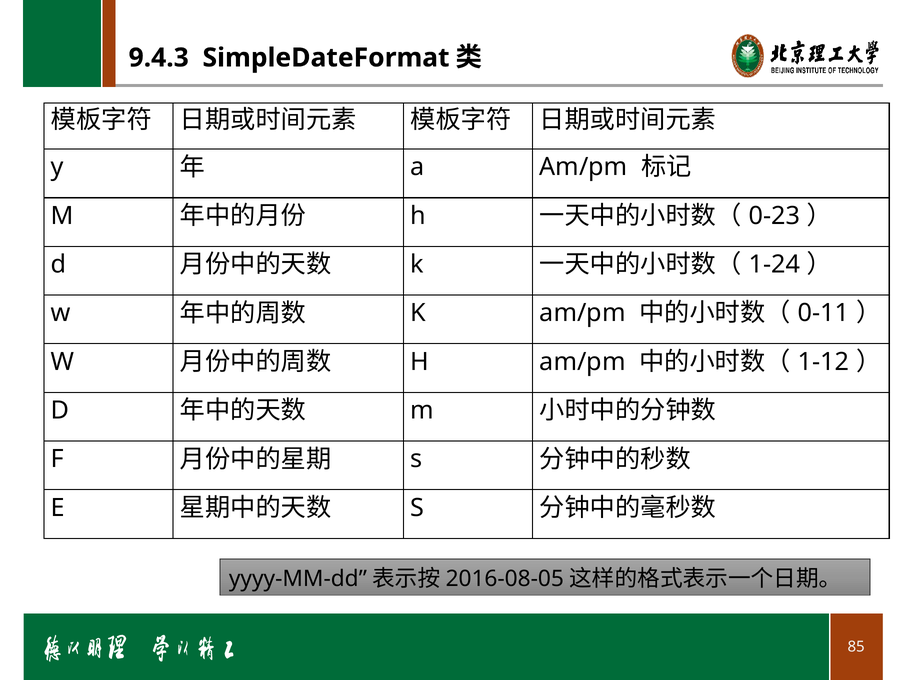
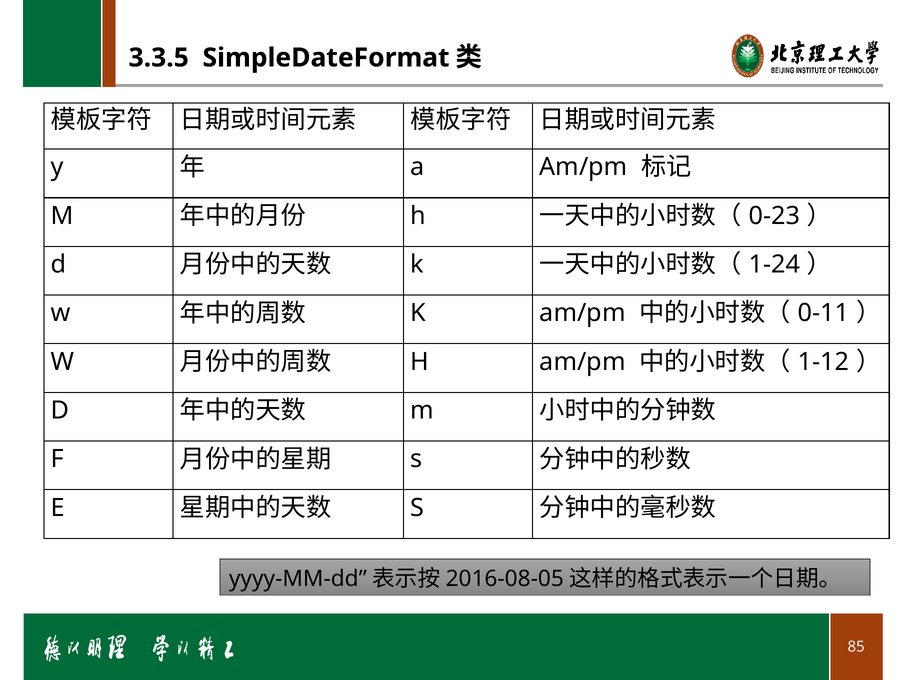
9.4.3: 9.4.3 -> 3.3.5
